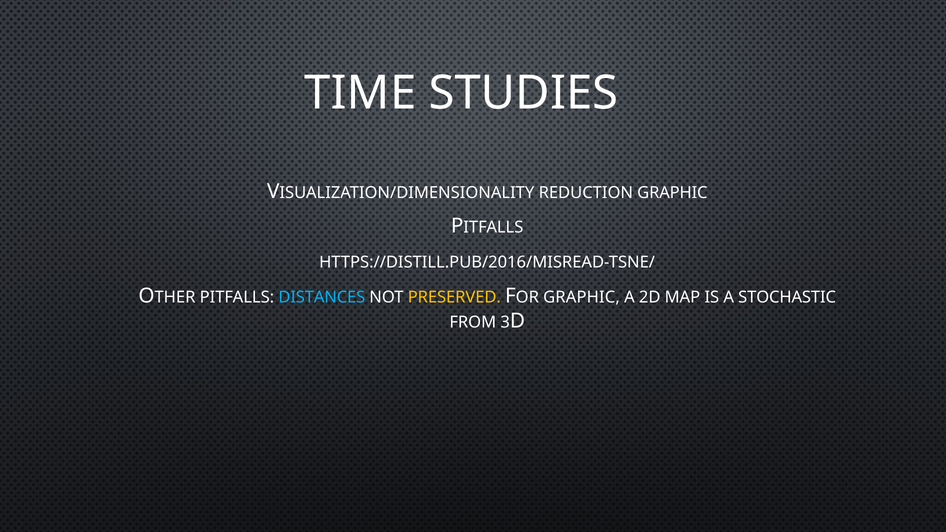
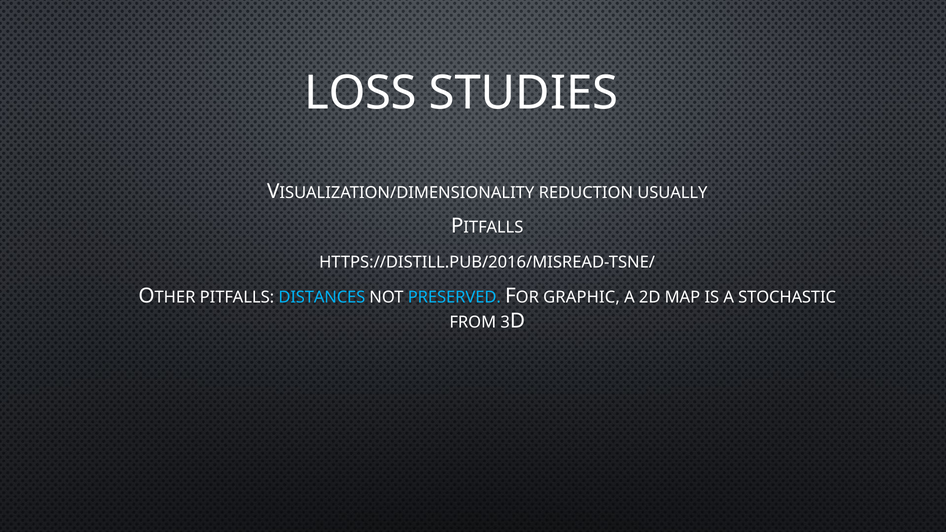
TIME: TIME -> LOSS
REDUCTION GRAPHIC: GRAPHIC -> USUALLY
PRESERVED colour: yellow -> light blue
